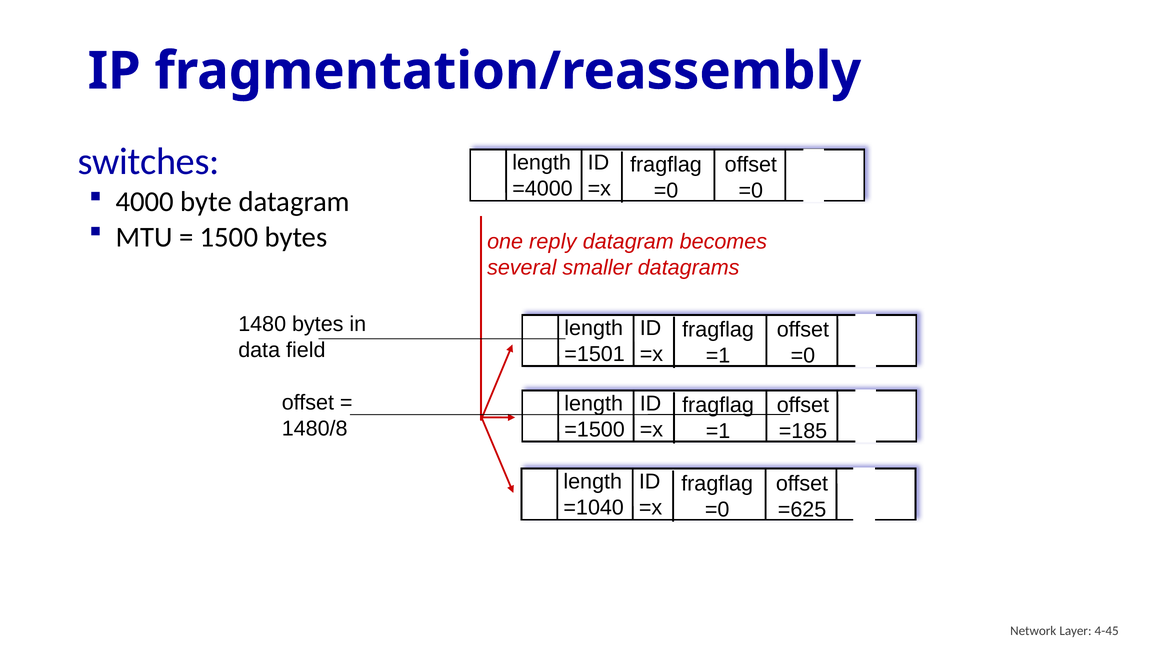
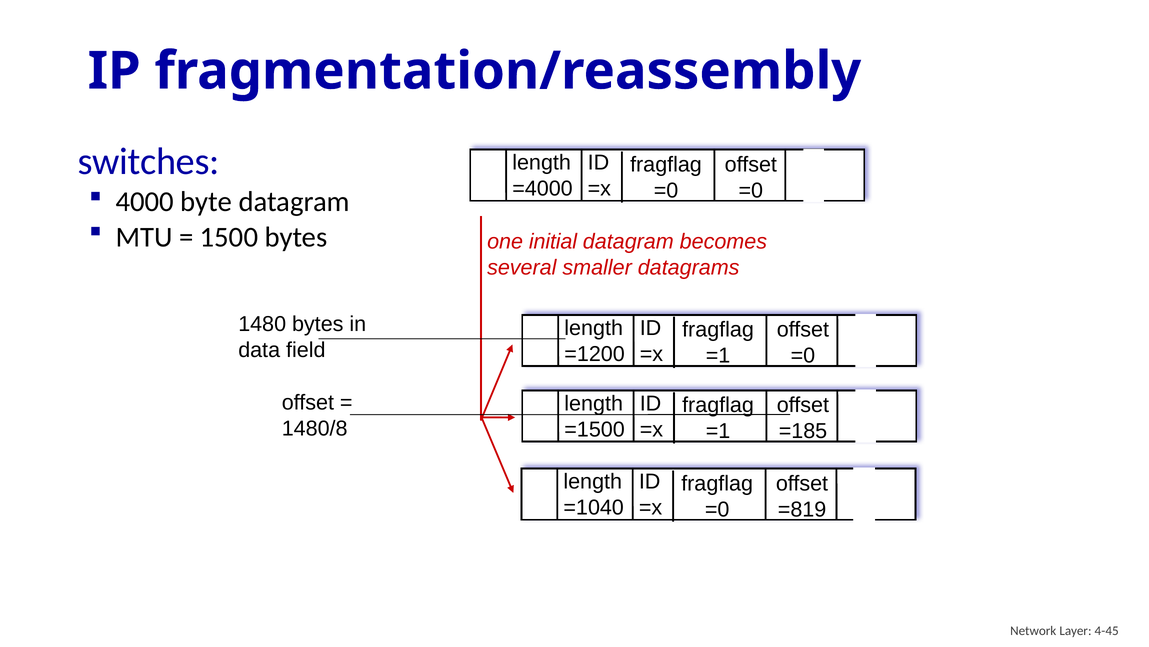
reply: reply -> initial
=1501: =1501 -> =1200
=625: =625 -> =819
